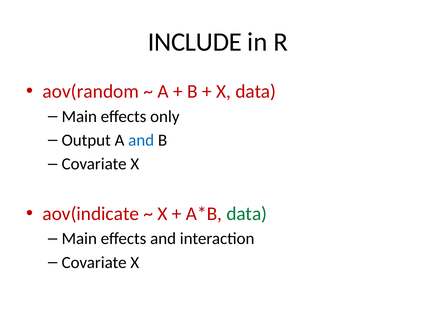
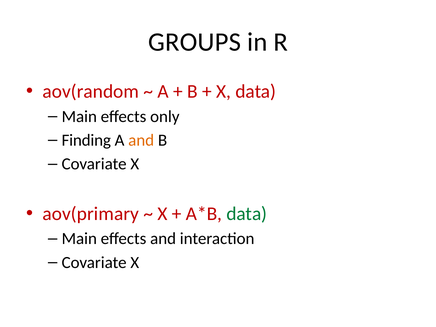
INCLUDE: INCLUDE -> GROUPS
Output: Output -> Finding
and at (141, 140) colour: blue -> orange
aov(indicate: aov(indicate -> aov(primary
